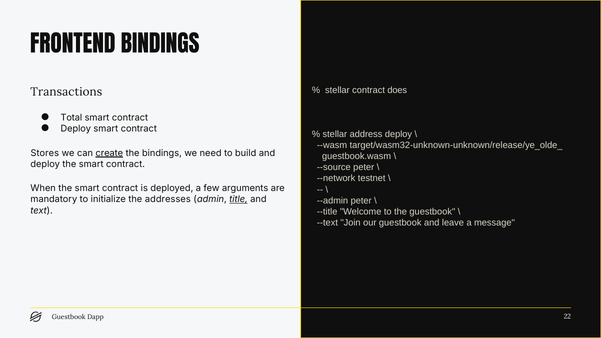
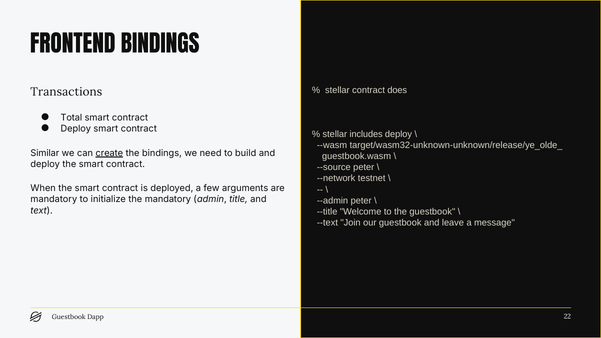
address: address -> includes
Stores: Stores -> Similar
the addresses: addresses -> mandatory
title underline: present -> none
